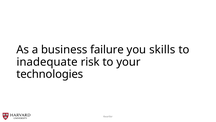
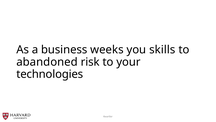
failure: failure -> weeks
inadequate: inadequate -> abandoned
